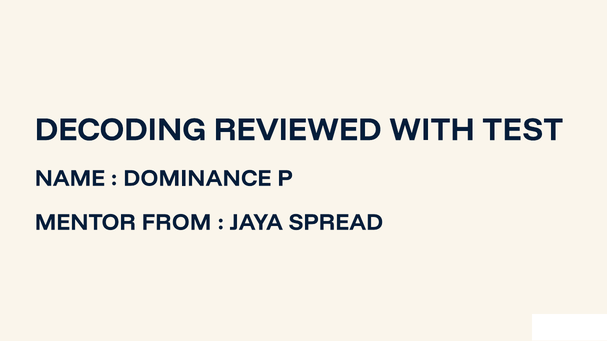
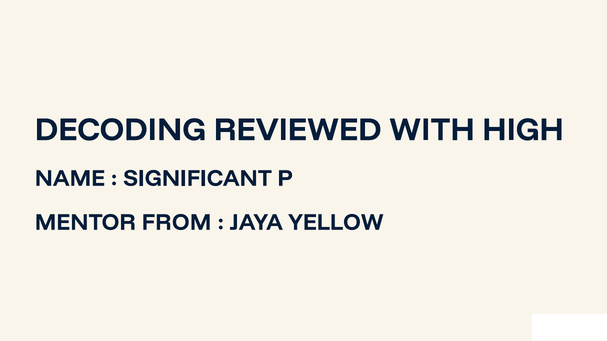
TEST: TEST -> HIGH
DOMINANCE: DOMINANCE -> SIGNIFICANT
SPREAD: SPREAD -> YELLOW
